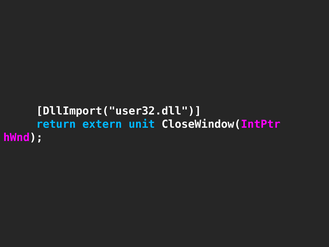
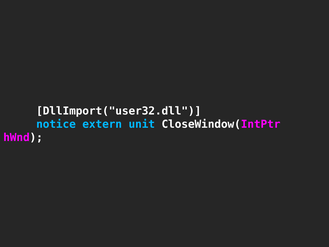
return: return -> notice
